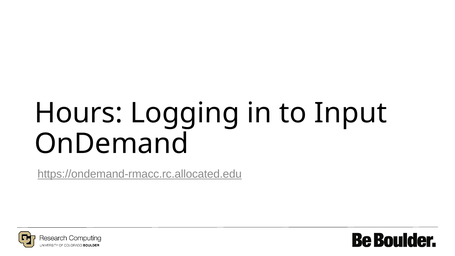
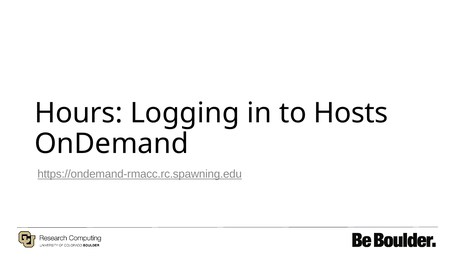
Input: Input -> Hosts
https://ondemand-rmacc.rc.allocated.edu: https://ondemand-rmacc.rc.allocated.edu -> https://ondemand-rmacc.rc.spawning.edu
